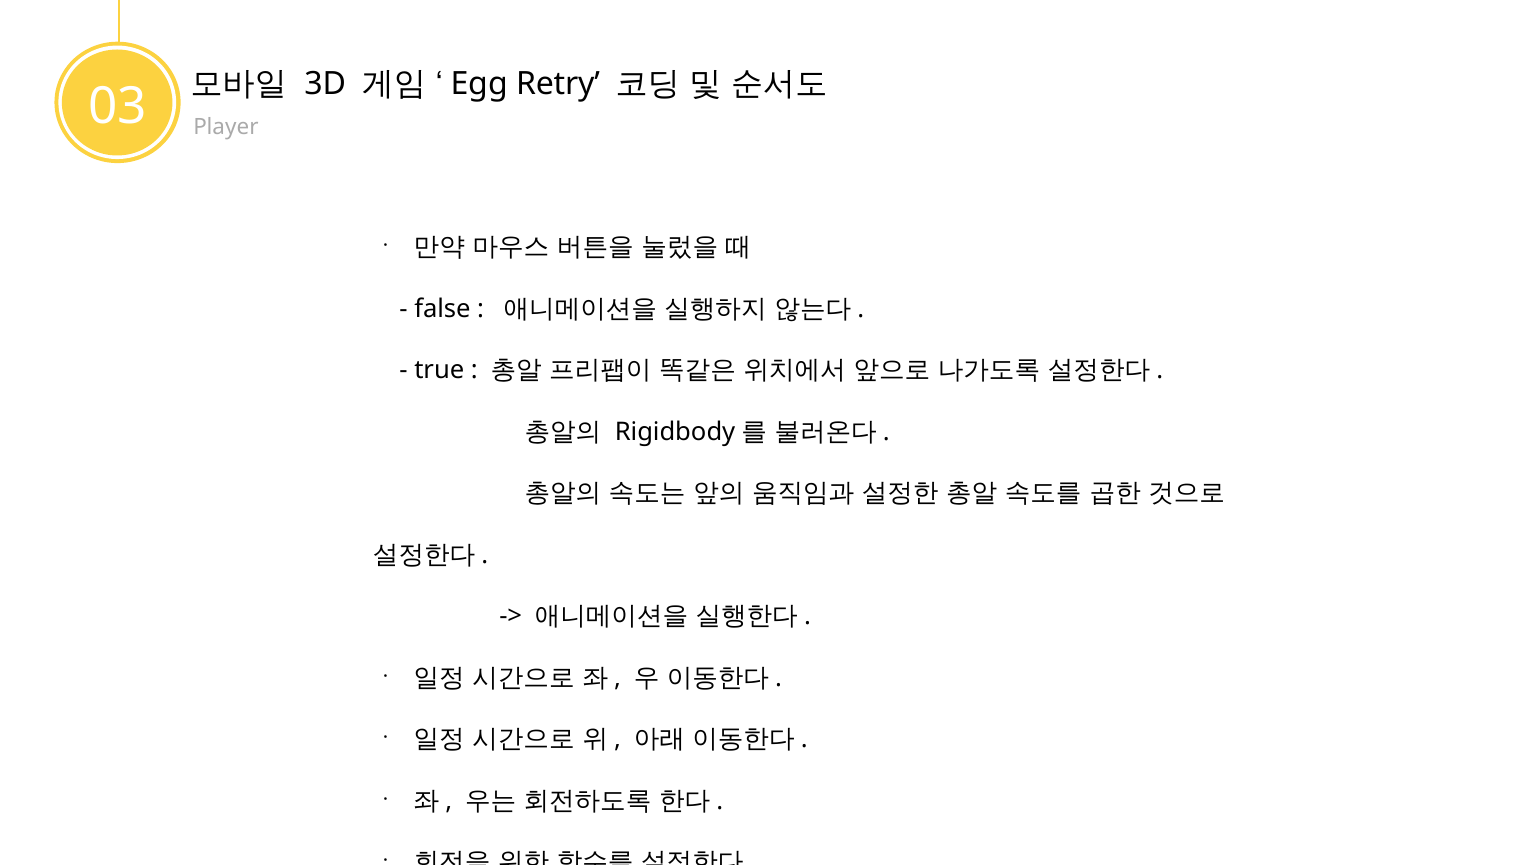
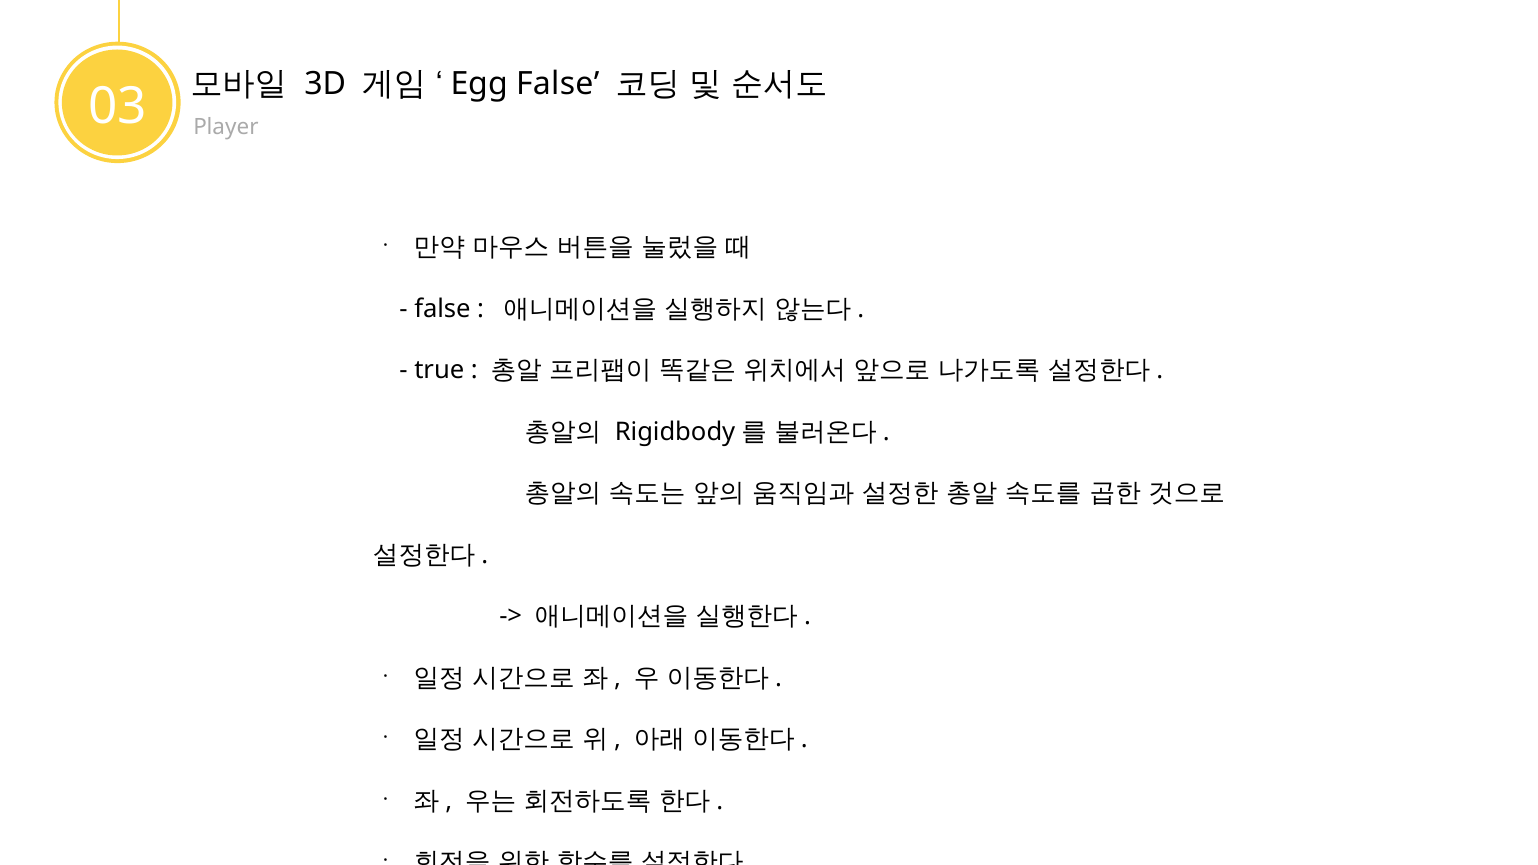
Egg Retry: Retry -> False
